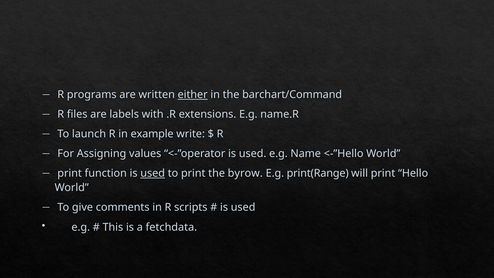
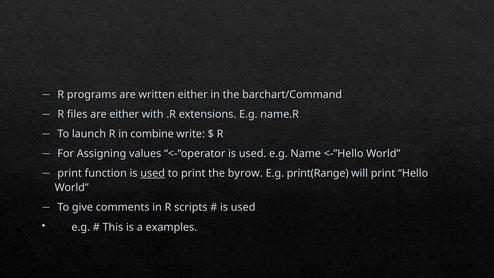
either at (193, 95) underline: present -> none
are labels: labels -> either
example: example -> combine
fetchdata: fetchdata -> examples
